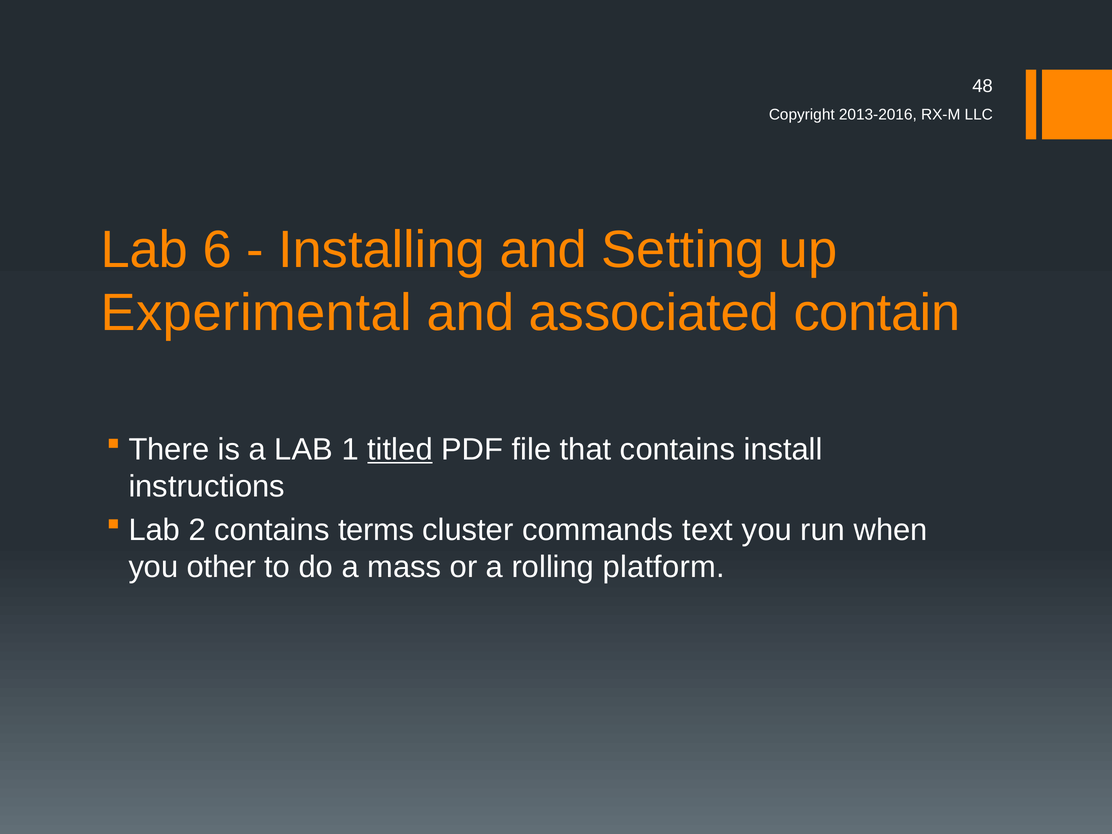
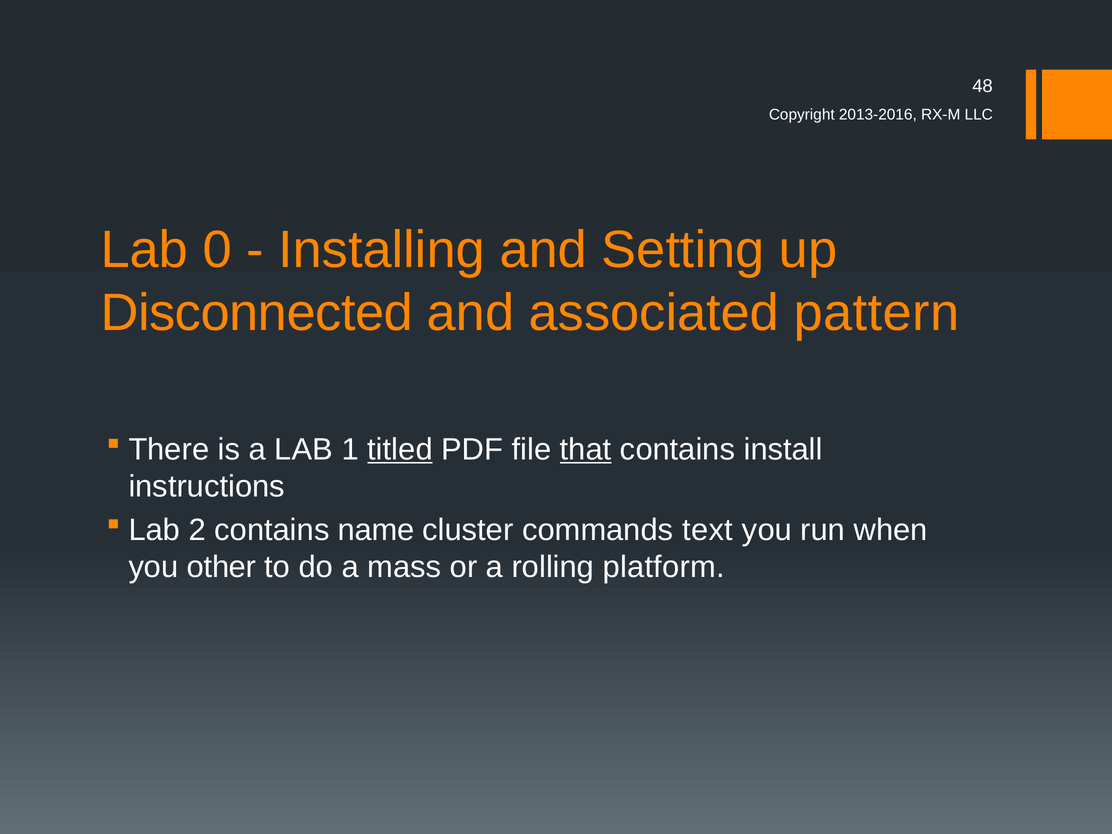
6: 6 -> 0
Experimental: Experimental -> Disconnected
contain: contain -> pattern
that underline: none -> present
terms: terms -> name
